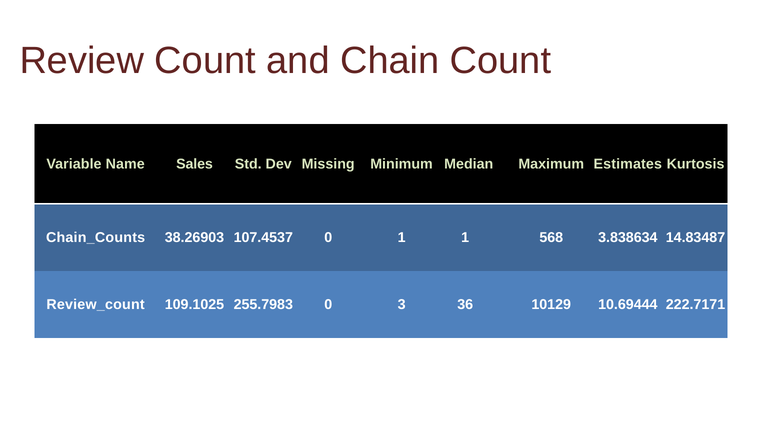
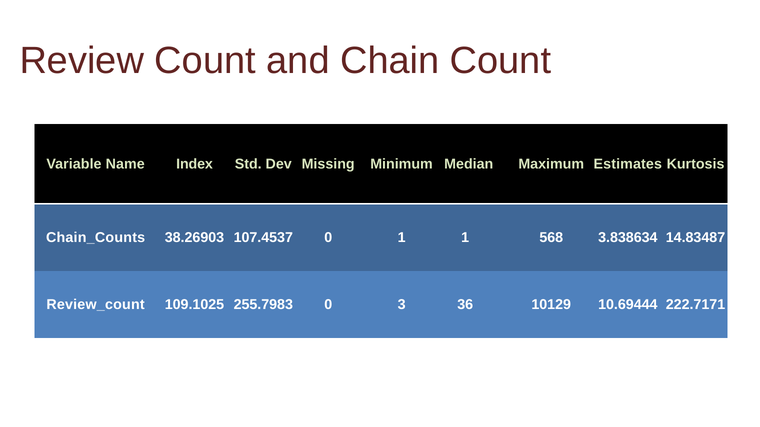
Sales: Sales -> Index
